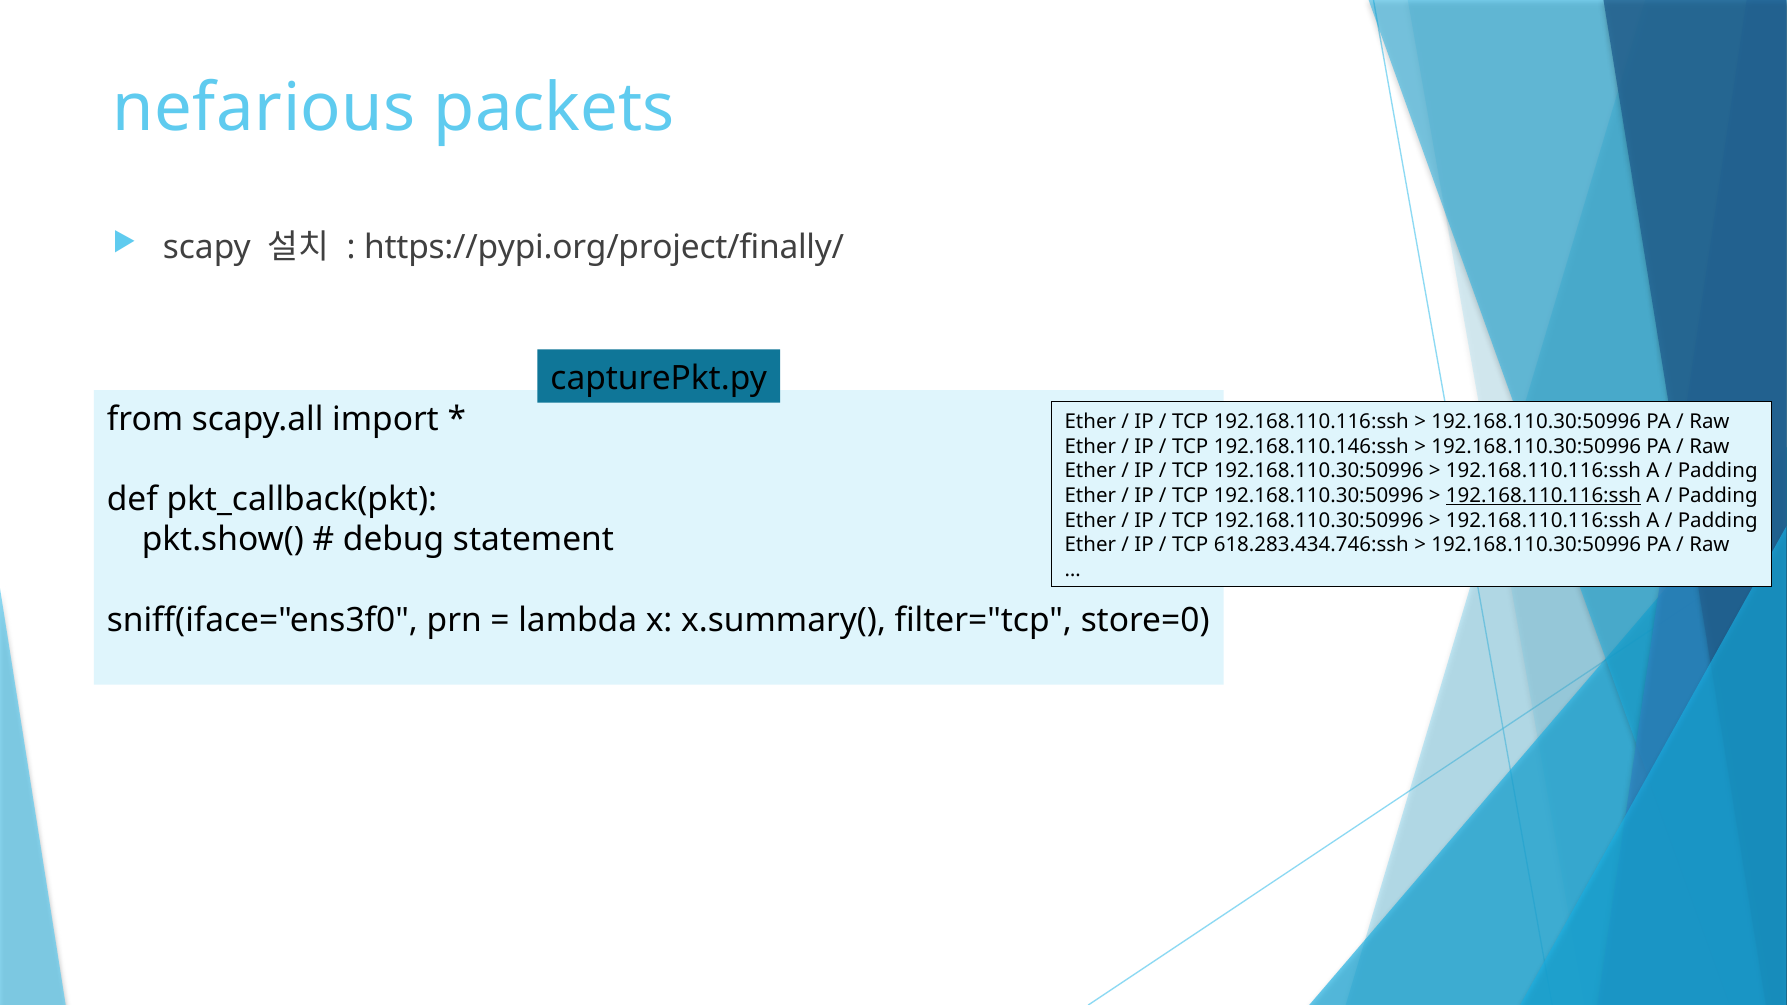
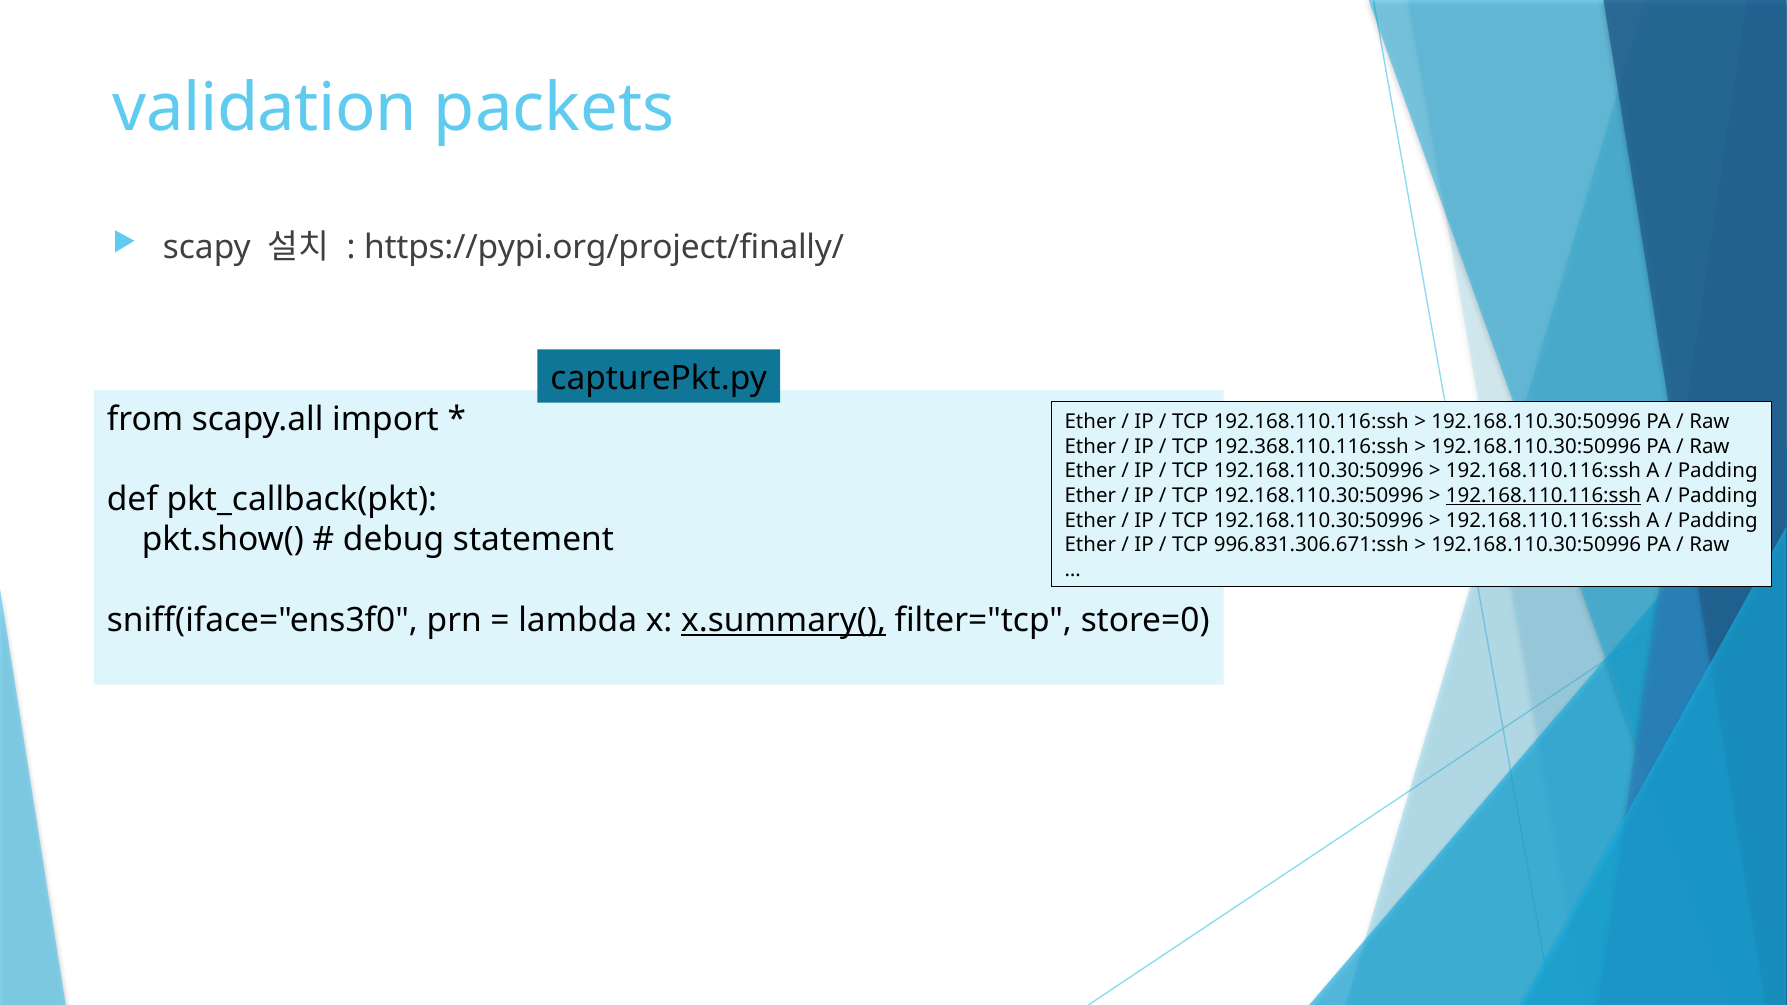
nefarious: nefarious -> validation
192.168.110.146:ssh: 192.168.110.146:ssh -> 192.368.110.116:ssh
618.283.434.746:ssh: 618.283.434.746:ssh -> 996.831.306.671:ssh
x.summary( underline: none -> present
